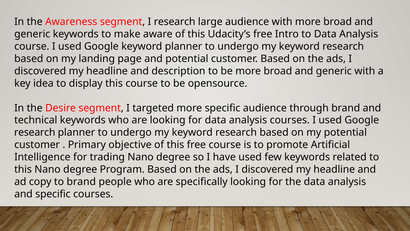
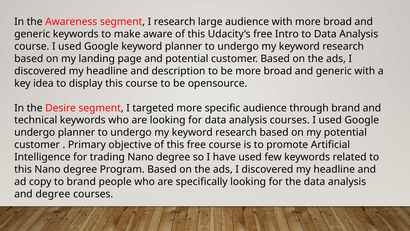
research at (35, 132): research -> undergo
and specific: specific -> degree
